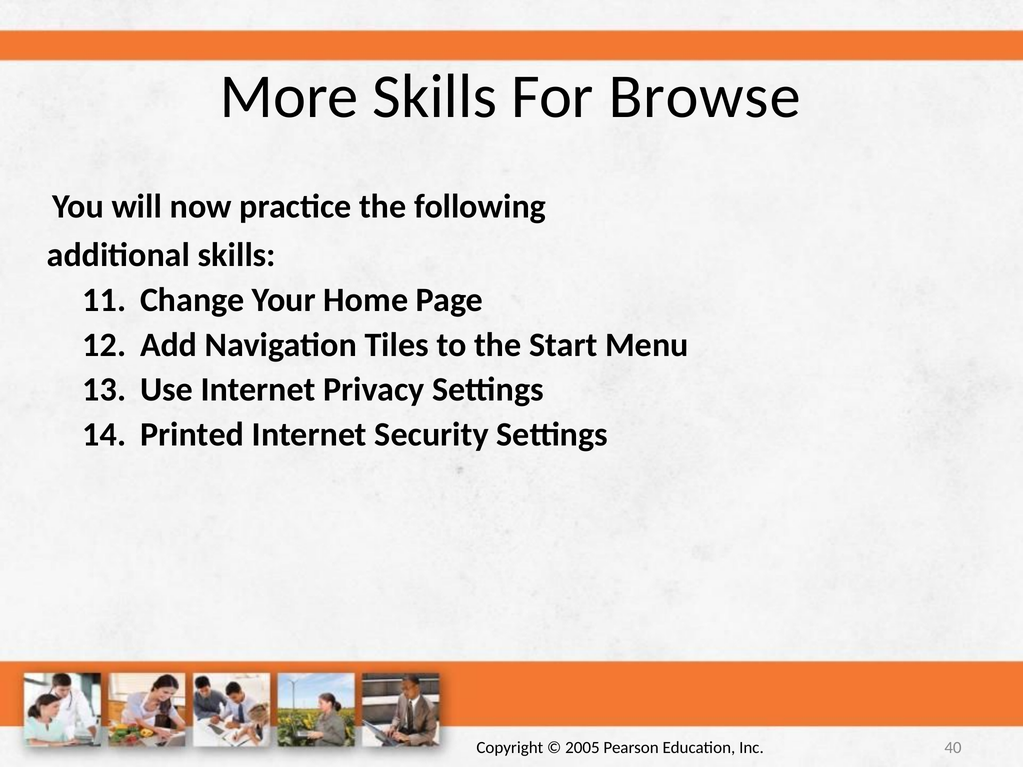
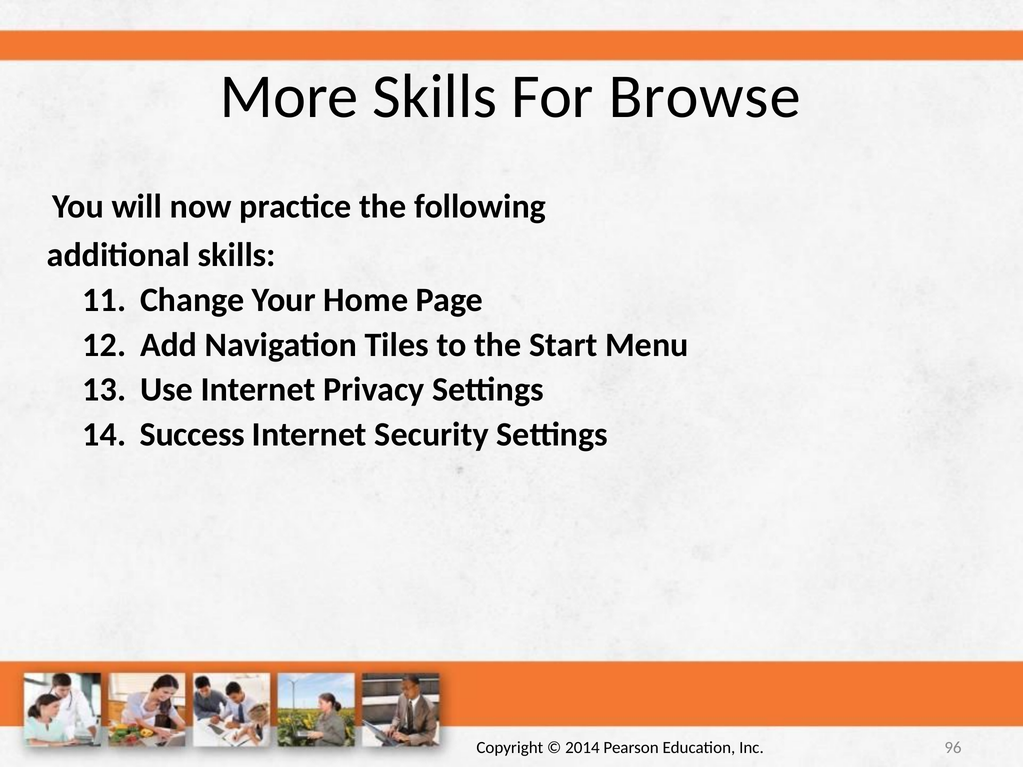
Printed: Printed -> Success
2005: 2005 -> 2014
40: 40 -> 96
